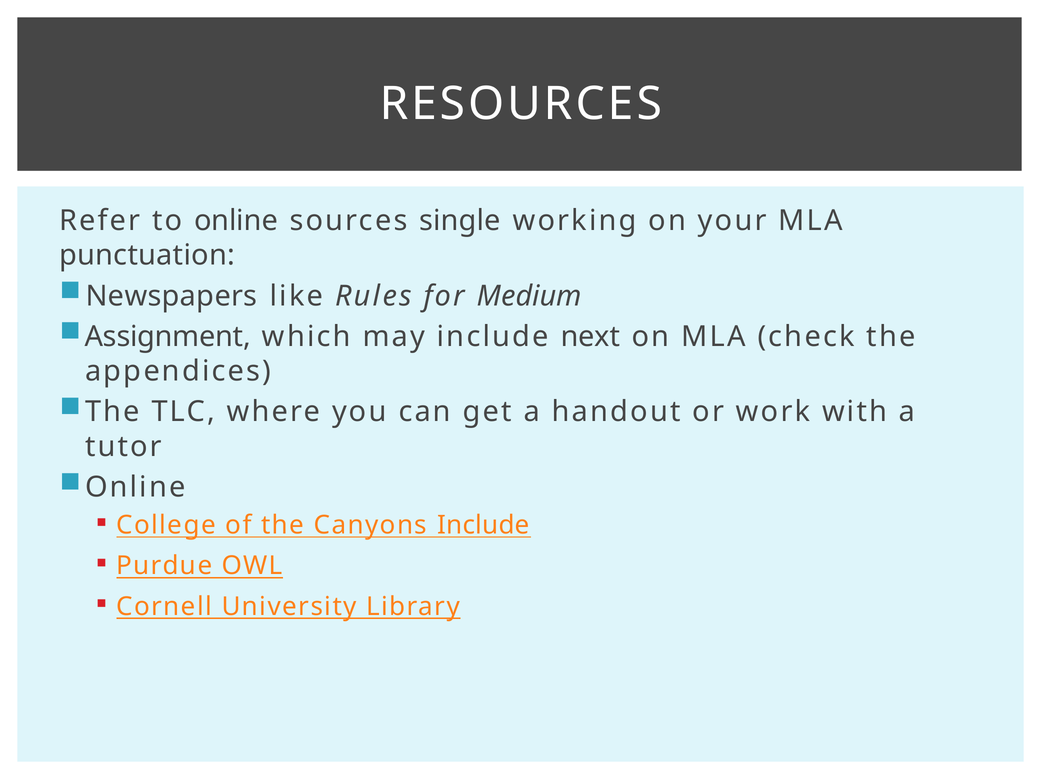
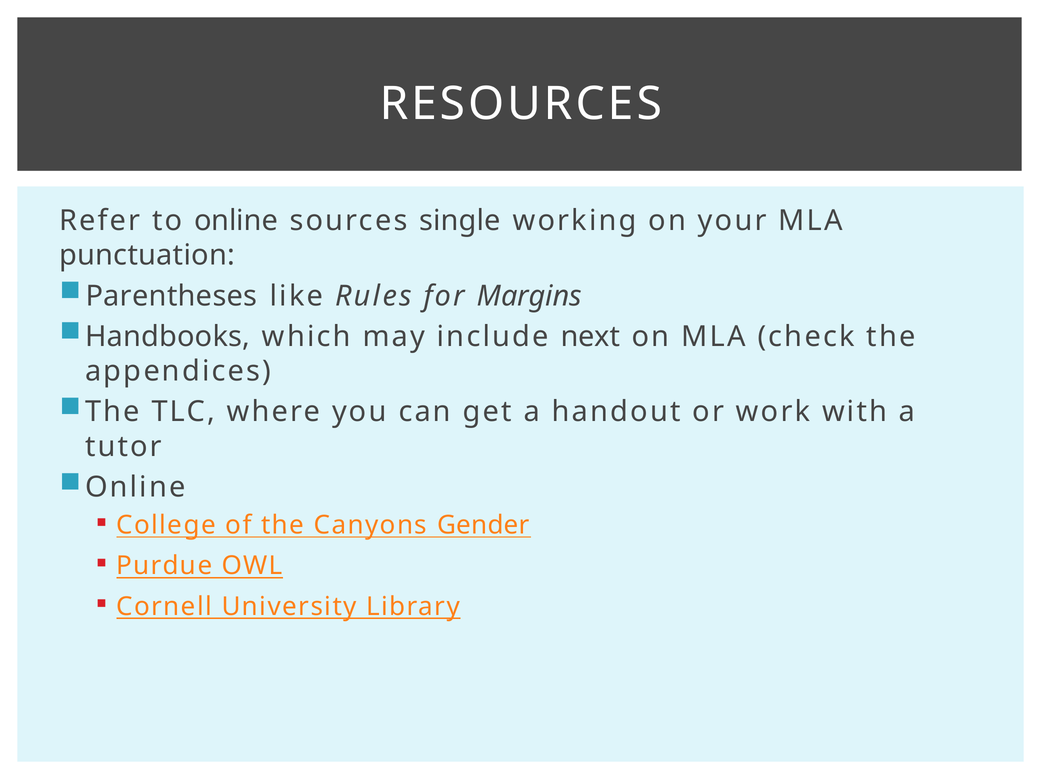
Newspapers: Newspapers -> Parentheses
Medium: Medium -> Margins
Assignment: Assignment -> Handbooks
Canyons Include: Include -> Gender
